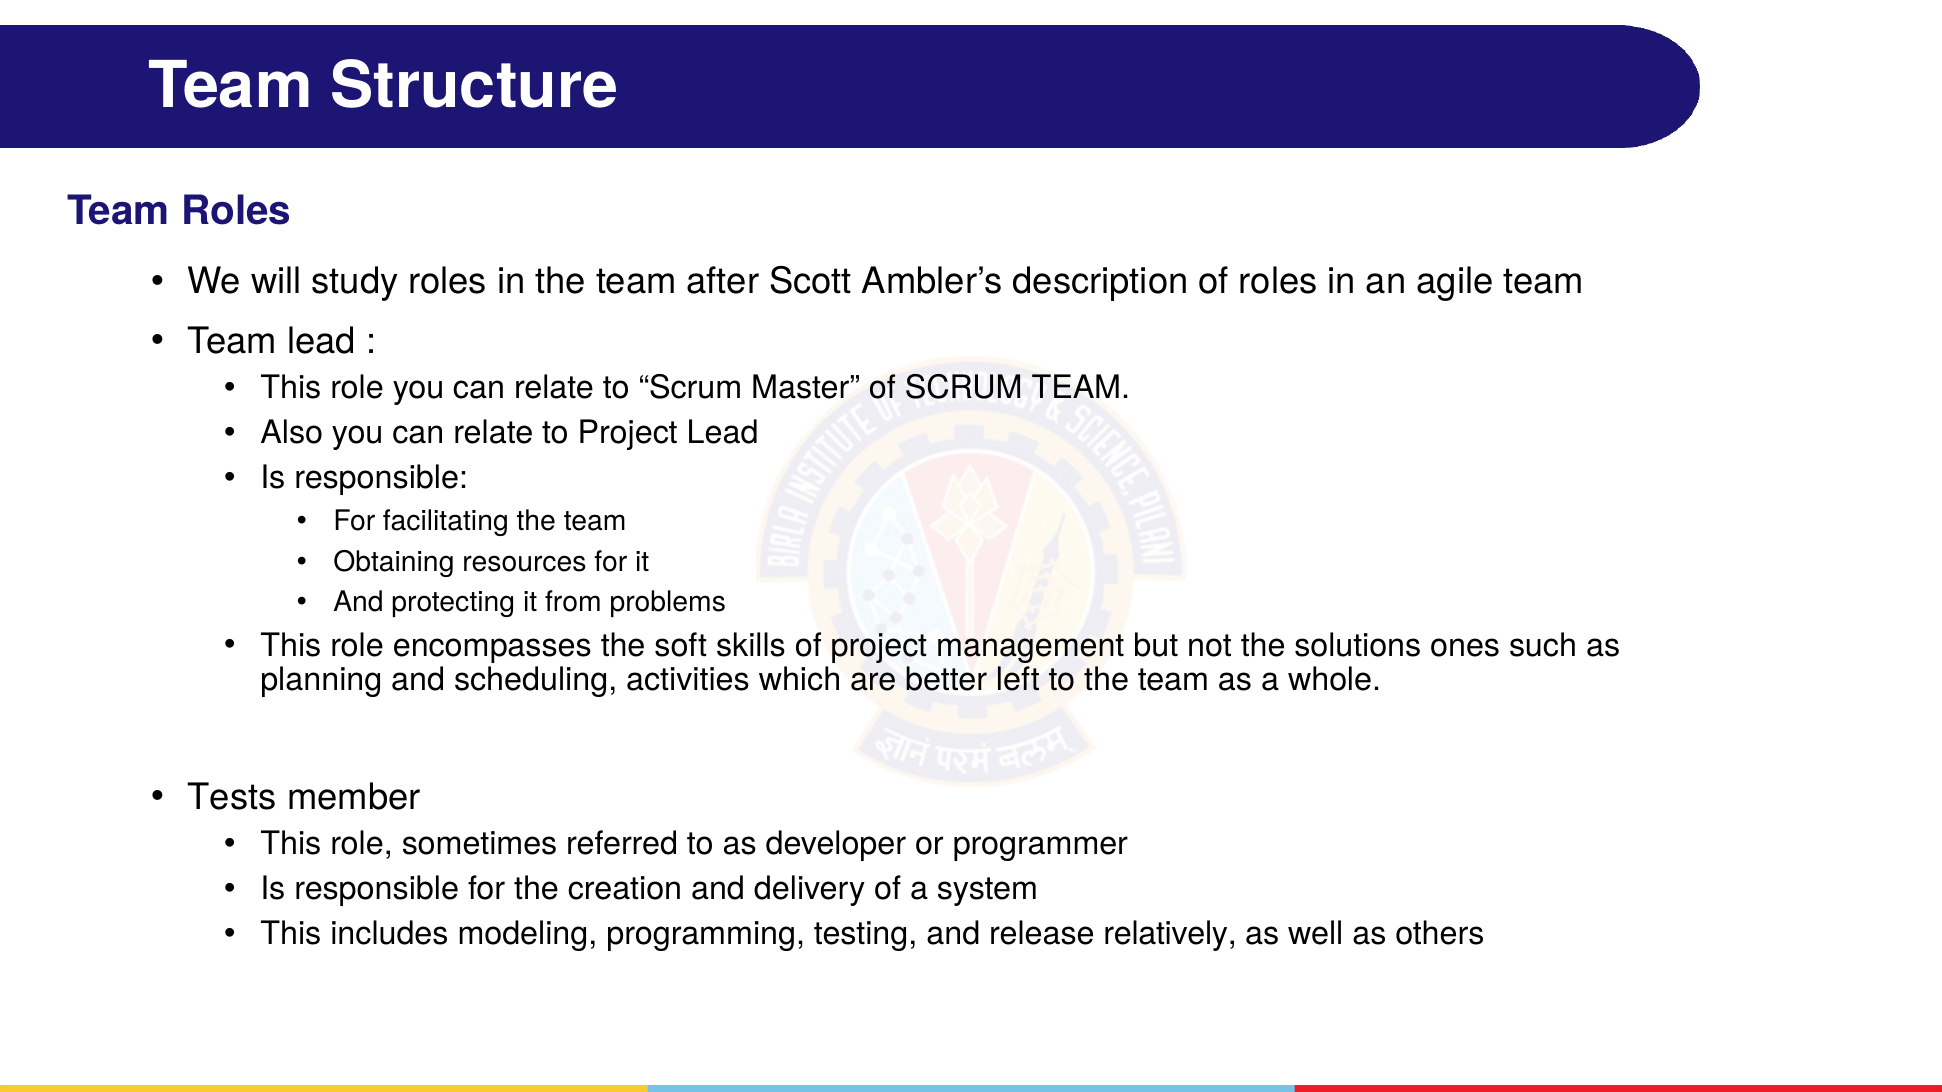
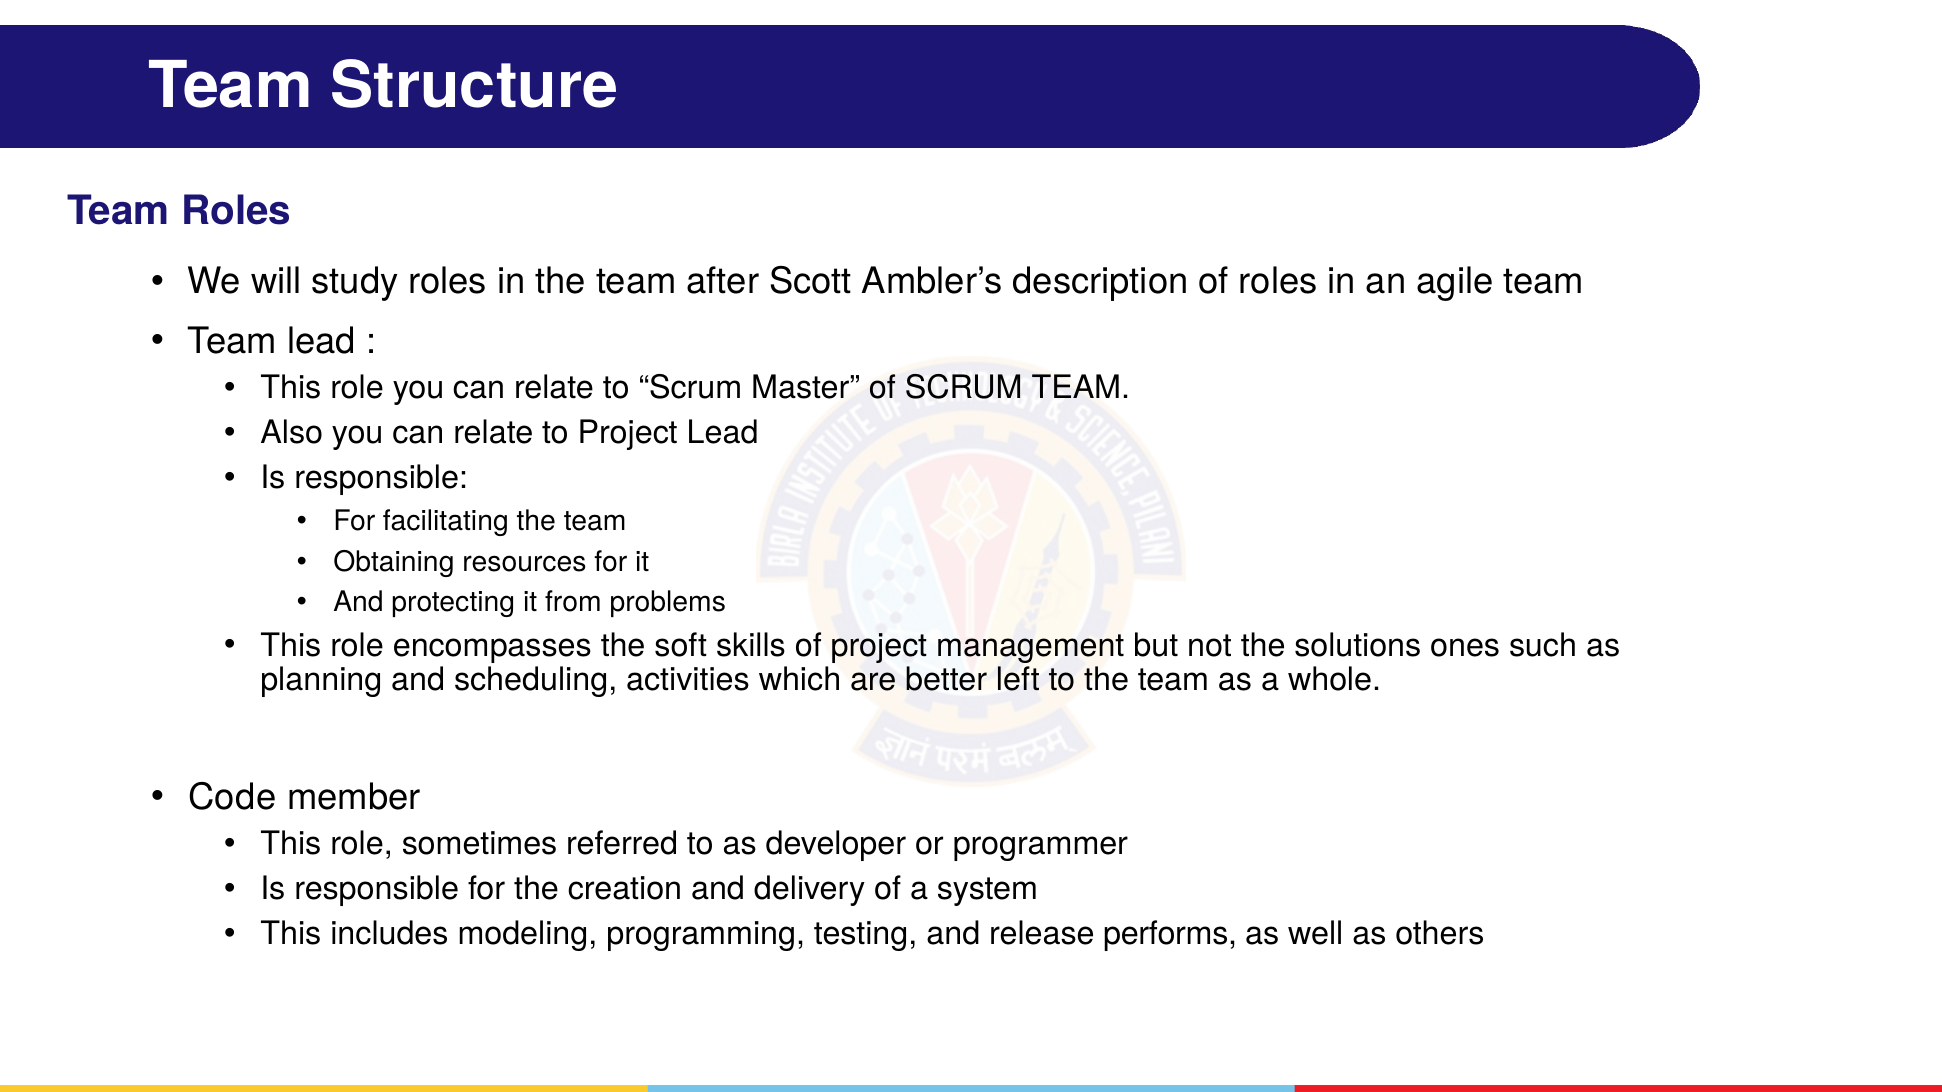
Tests: Tests -> Code
relatively: relatively -> performs
